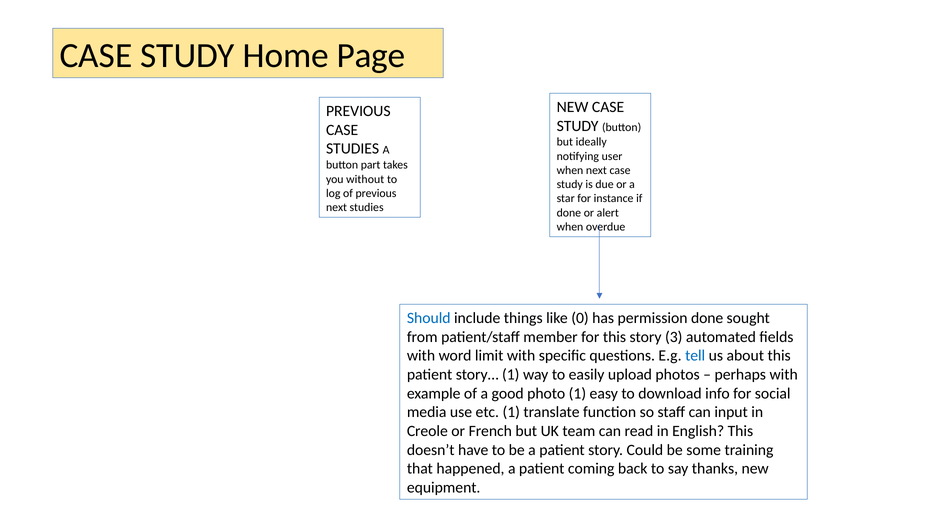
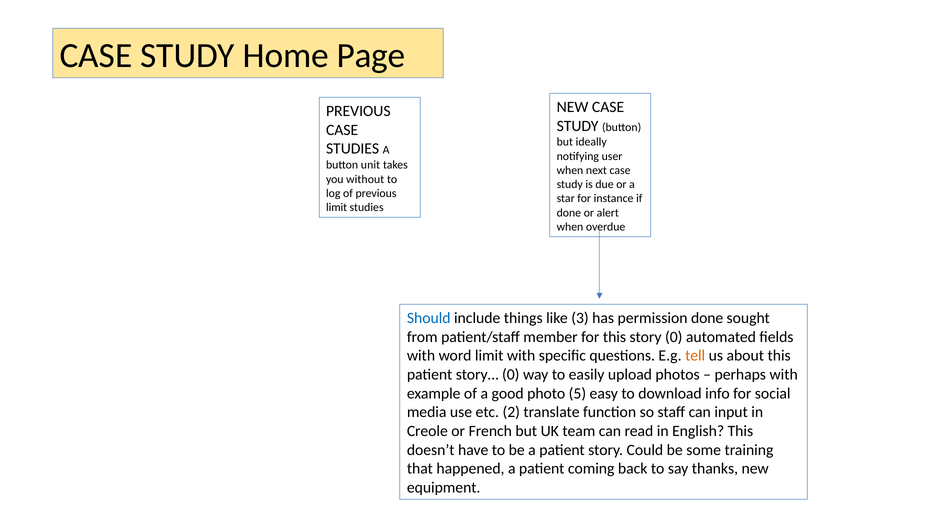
part: part -> unit
next at (337, 208): next -> limit
0: 0 -> 3
story 3: 3 -> 0
tell colour: blue -> orange
story… 1: 1 -> 0
photo 1: 1 -> 5
etc 1: 1 -> 2
